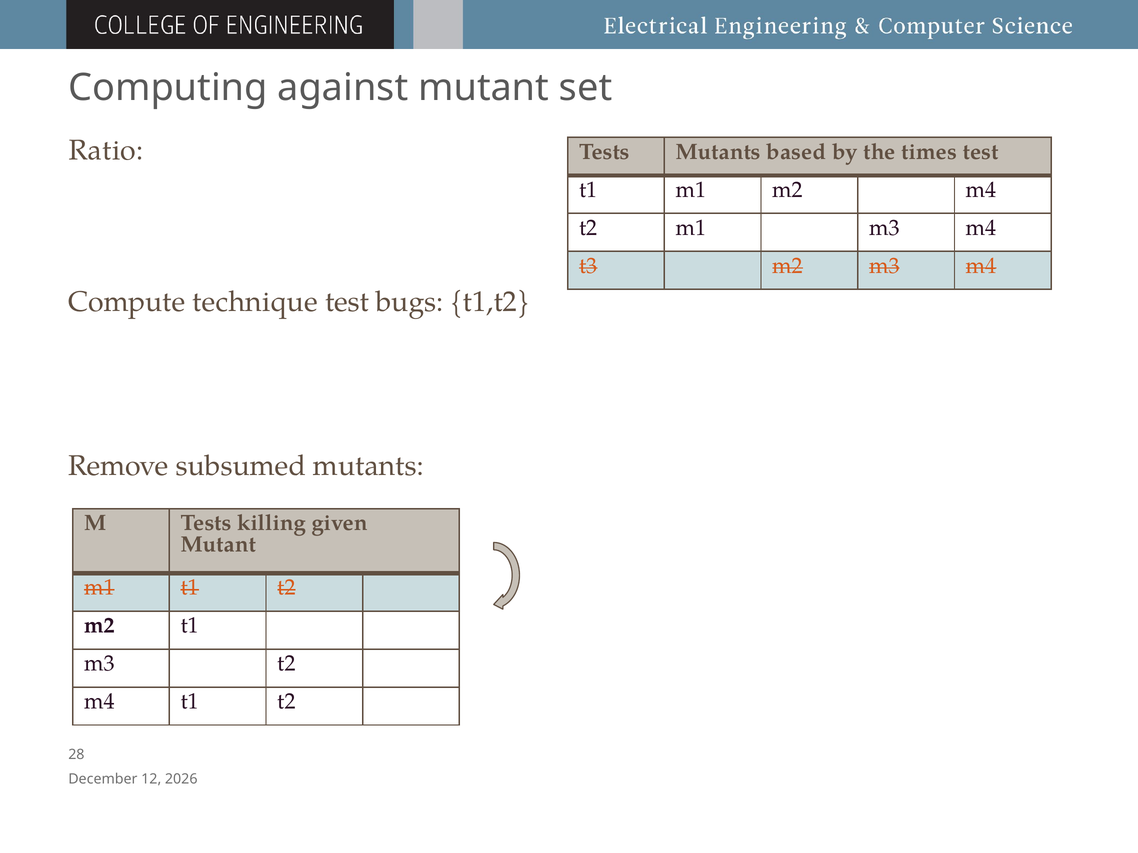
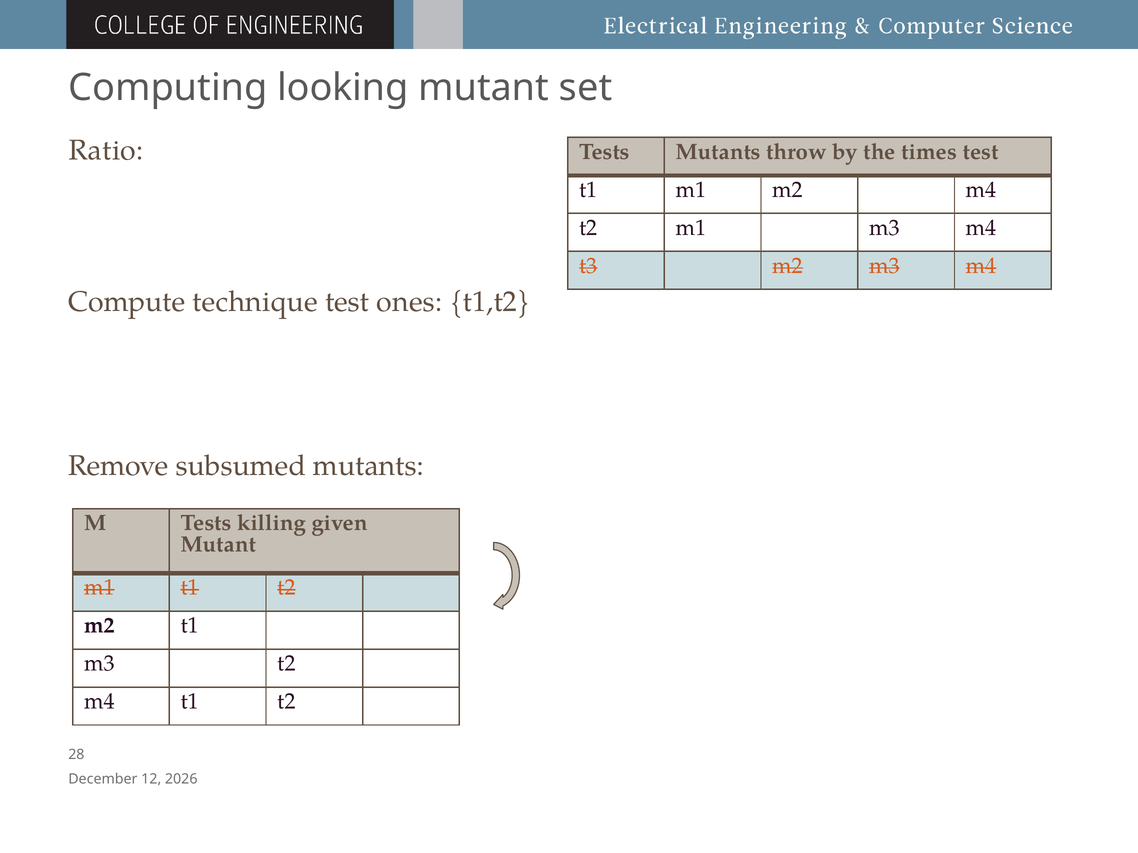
against: against -> looking
based: based -> throw
bugs: bugs -> ones
